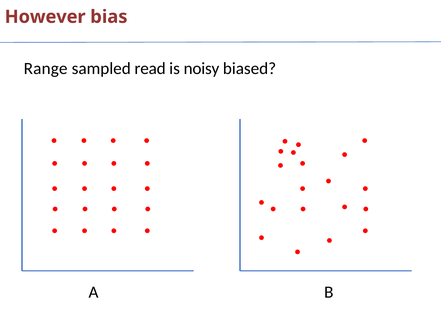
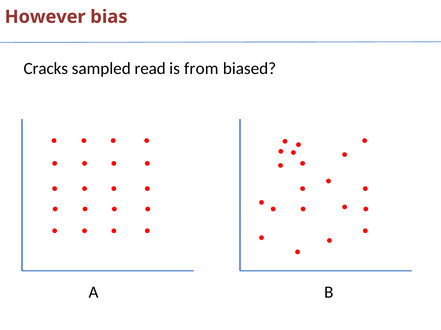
Range: Range -> Cracks
noisy: noisy -> from
